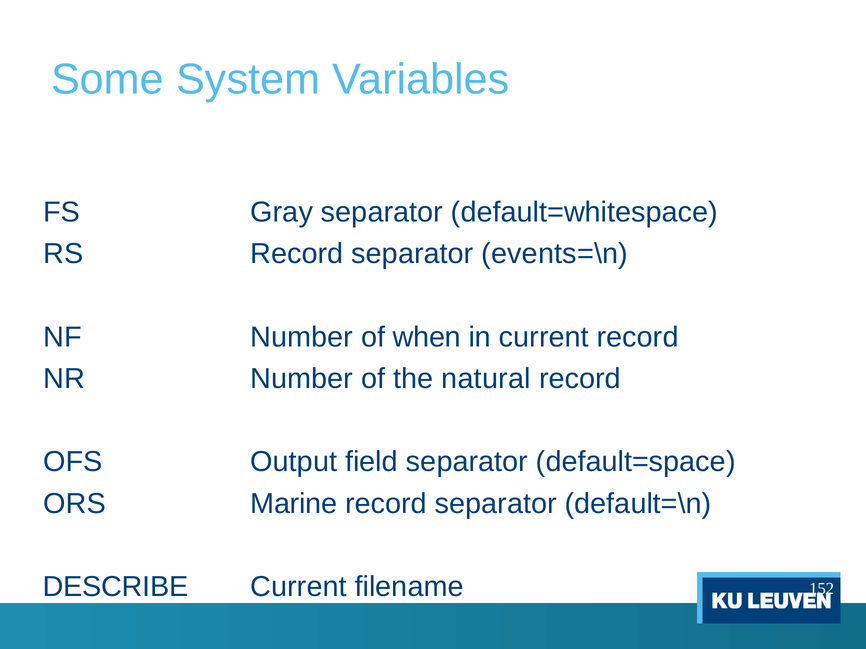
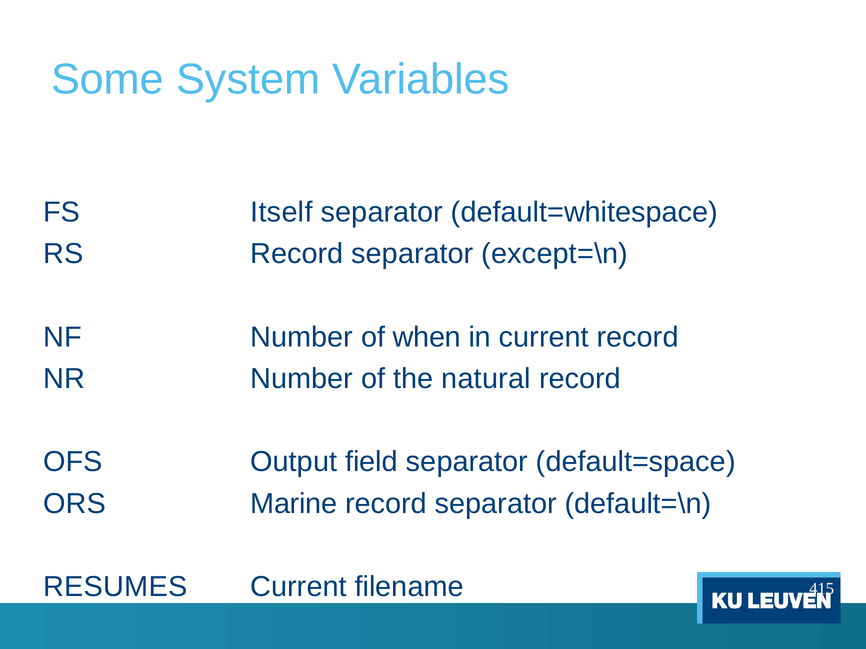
Gray: Gray -> Itself
events=\n: events=\n -> except=\n
DESCRIBE: DESCRIBE -> RESUMES
152: 152 -> 415
